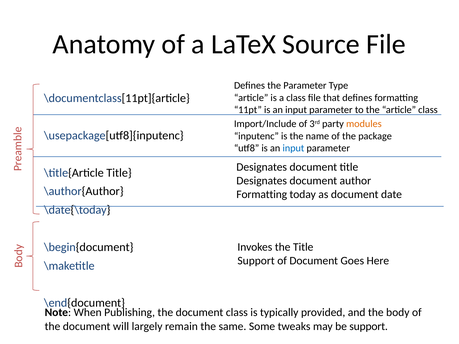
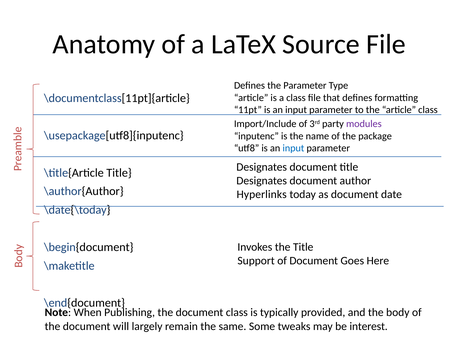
modules colour: orange -> purple
Formatting at (262, 195): Formatting -> Hyperlinks
be support: support -> interest
